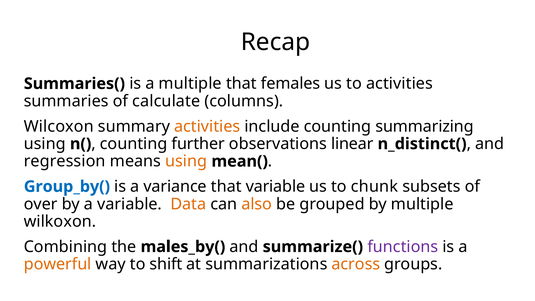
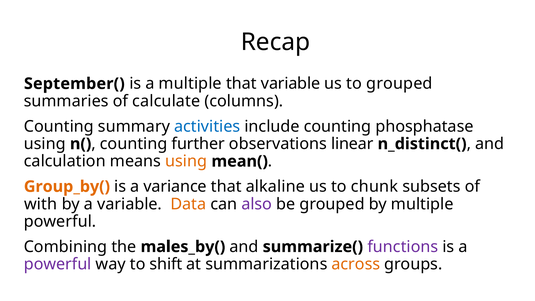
Summaries(: Summaries( -> September(
that females: females -> variable
to activities: activities -> grouped
Wilcoxon at (59, 126): Wilcoxon -> Counting
activities at (207, 126) colour: orange -> blue
summarizing: summarizing -> phosphatase
regression: regression -> calculation
Group_by( colour: blue -> orange
that variable: variable -> alkaline
over: over -> with
also colour: orange -> purple
wilkoxon at (60, 221): wilkoxon -> powerful
powerful at (58, 264) colour: orange -> purple
